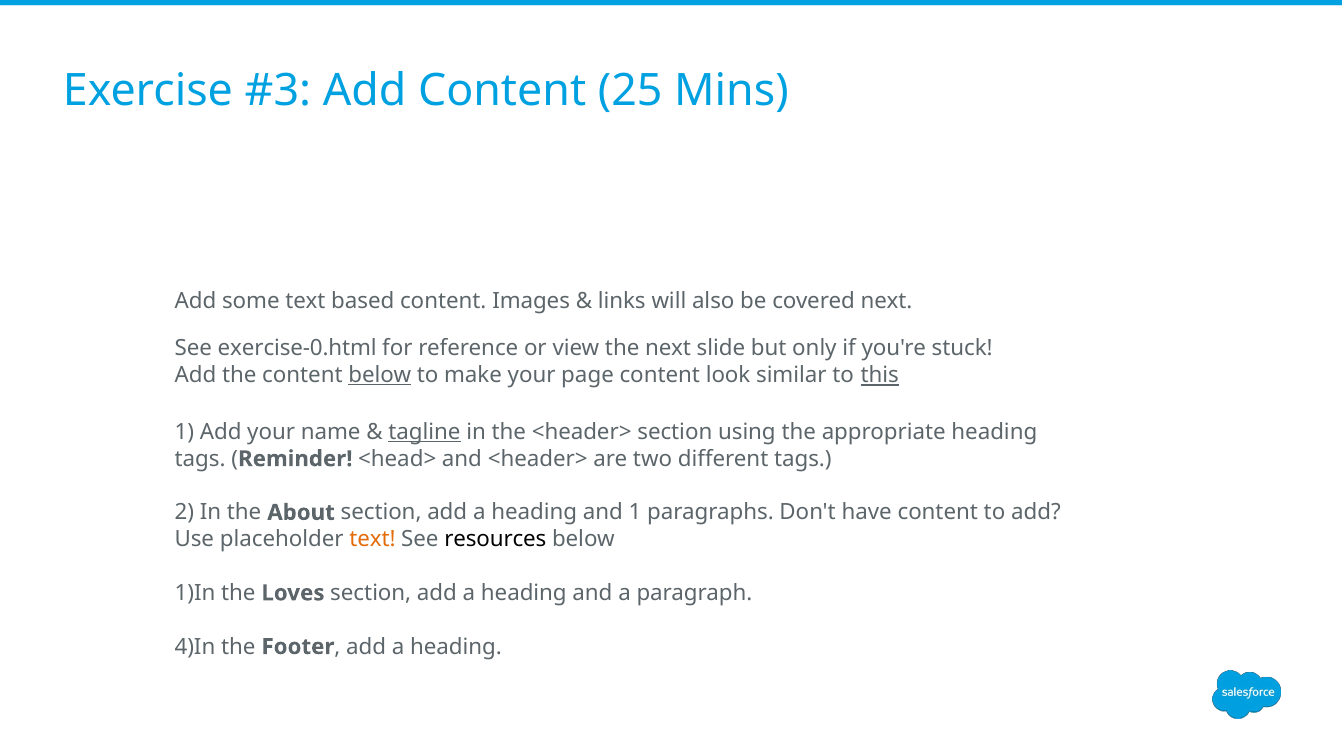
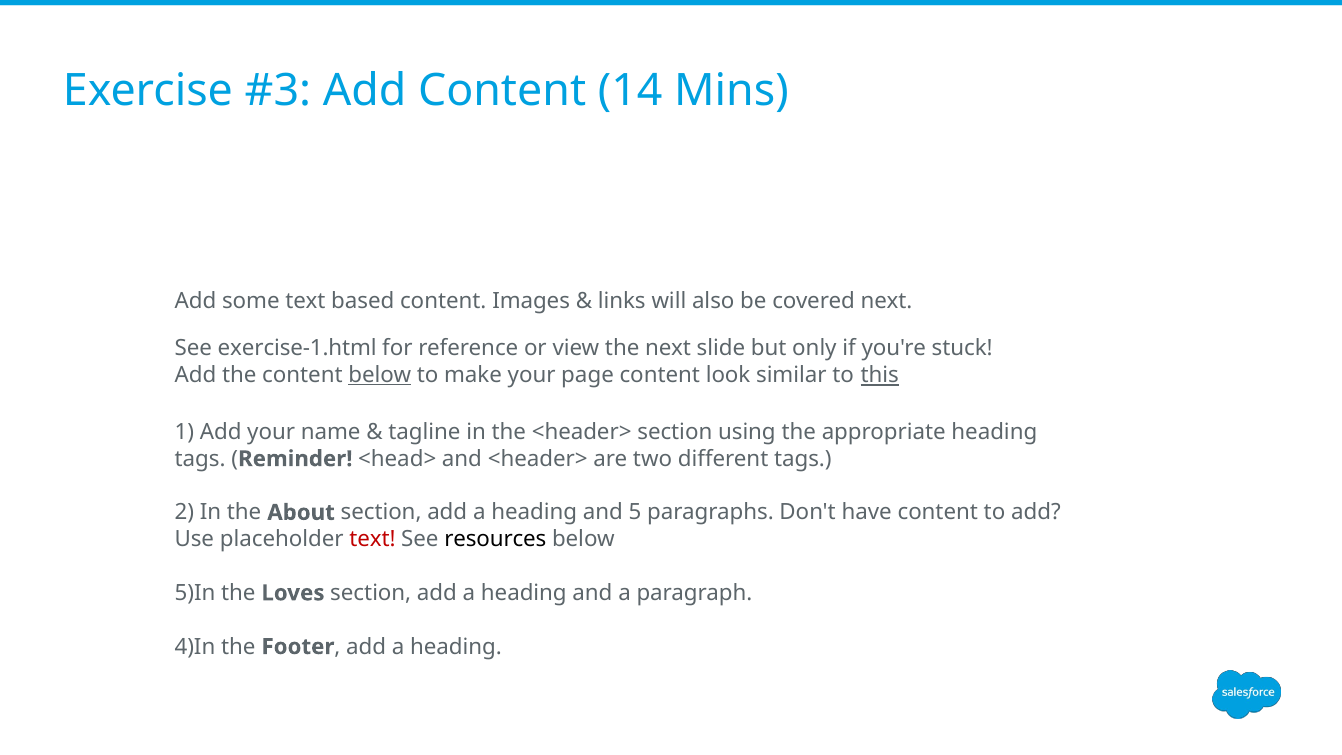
25: 25 -> 14
exercise-0.html: exercise-0.html -> exercise-1.html
tagline underline: present -> none
and 1: 1 -> 5
text at (372, 539) colour: orange -> red
1)In: 1)In -> 5)In
